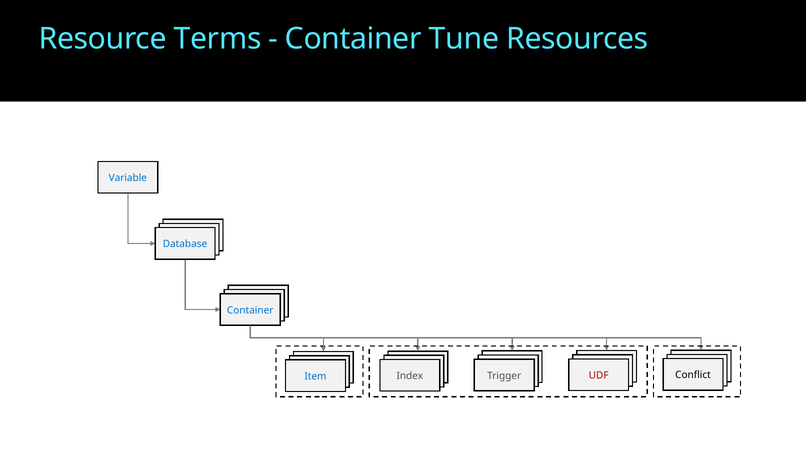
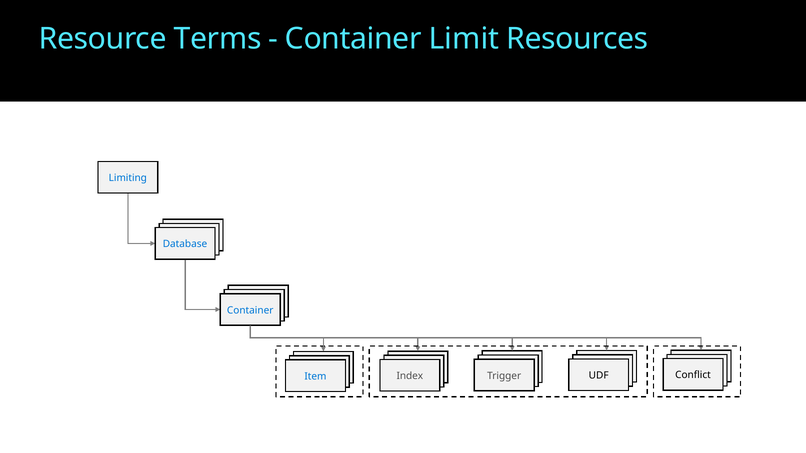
Tune: Tune -> Limit
Variable: Variable -> Limiting
UDF colour: red -> black
